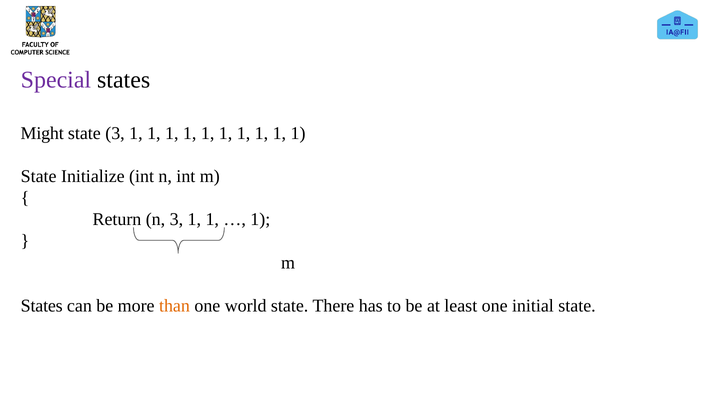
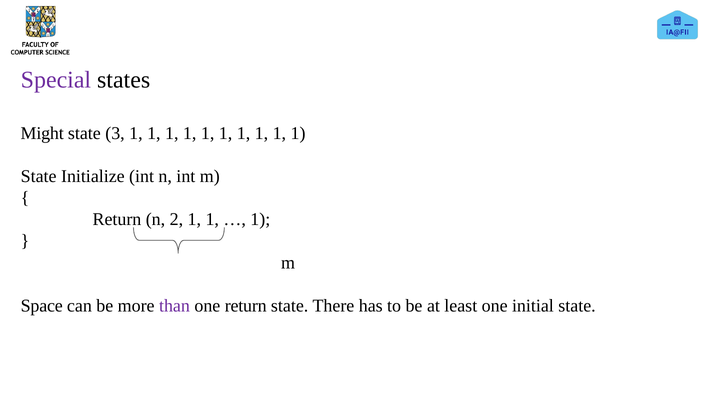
n 3: 3 -> 2
States at (42, 306): States -> Space
than colour: orange -> purple
one world: world -> return
